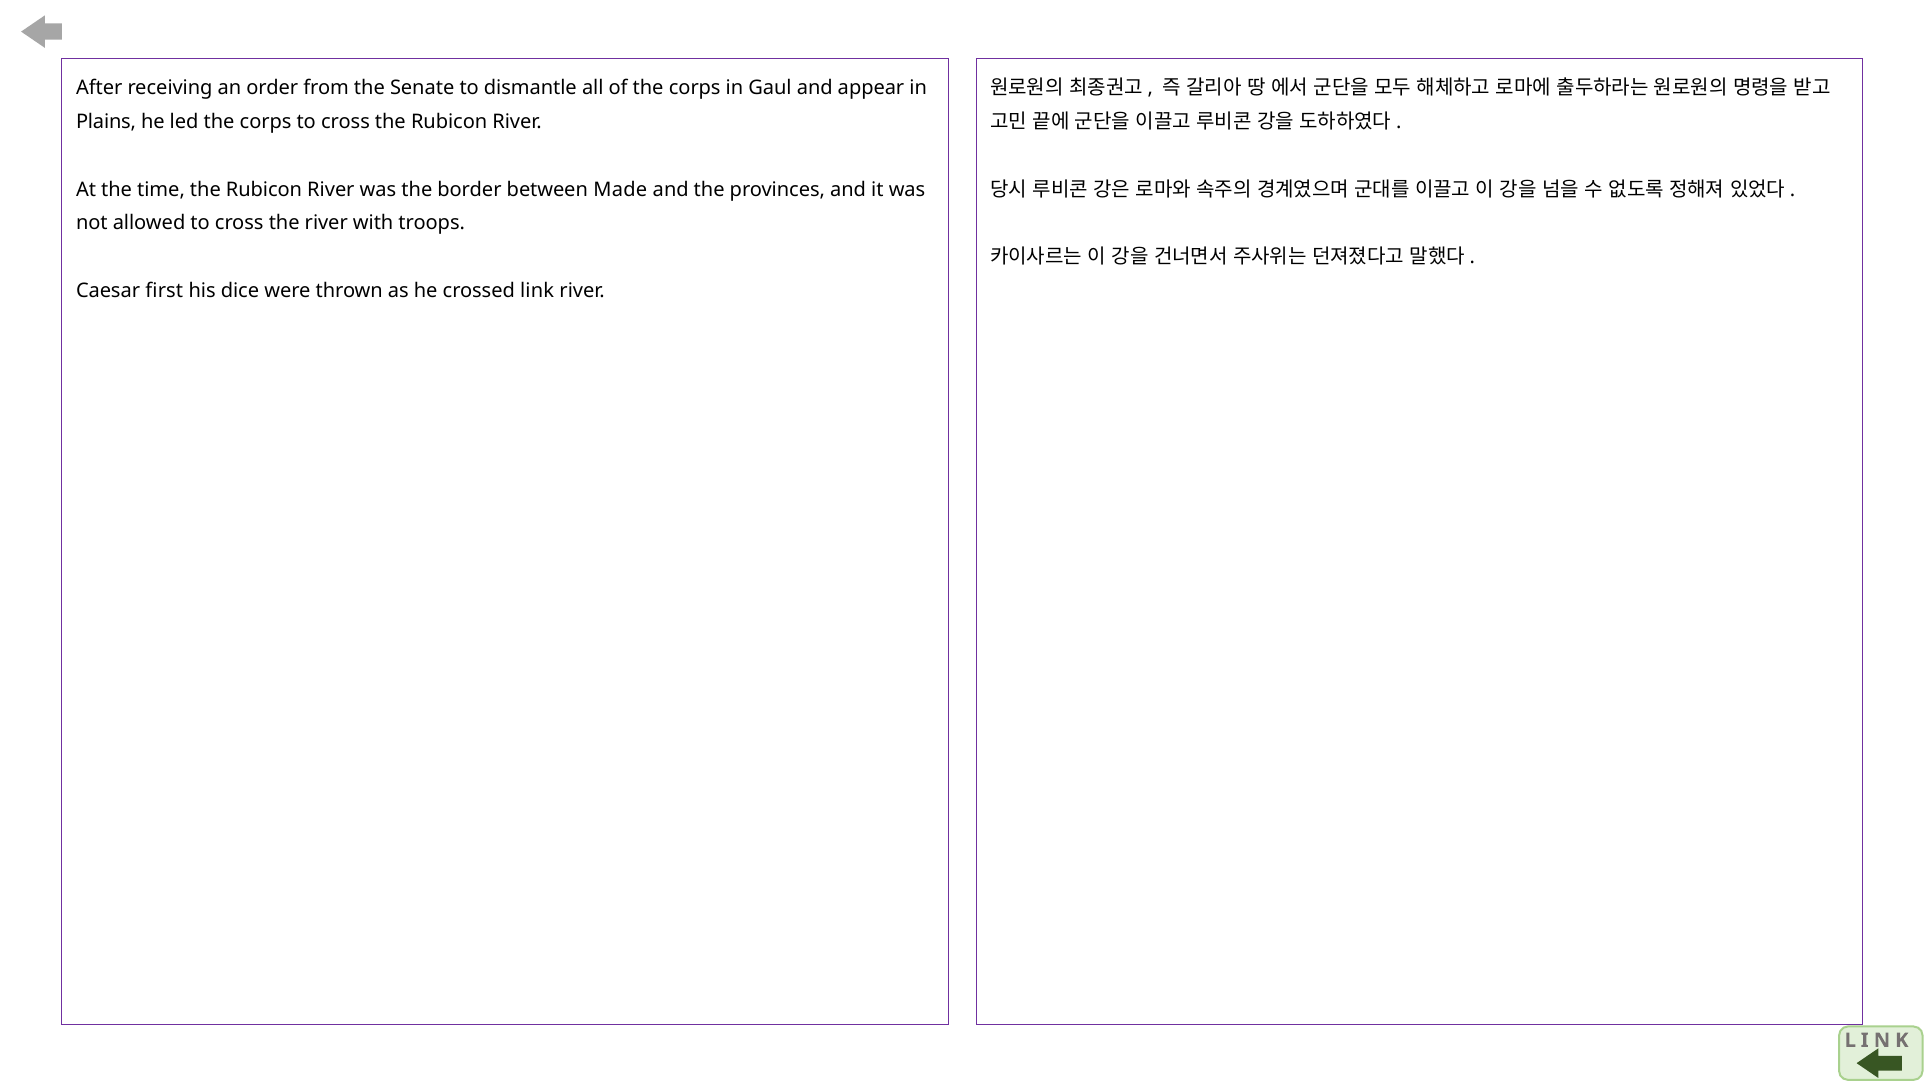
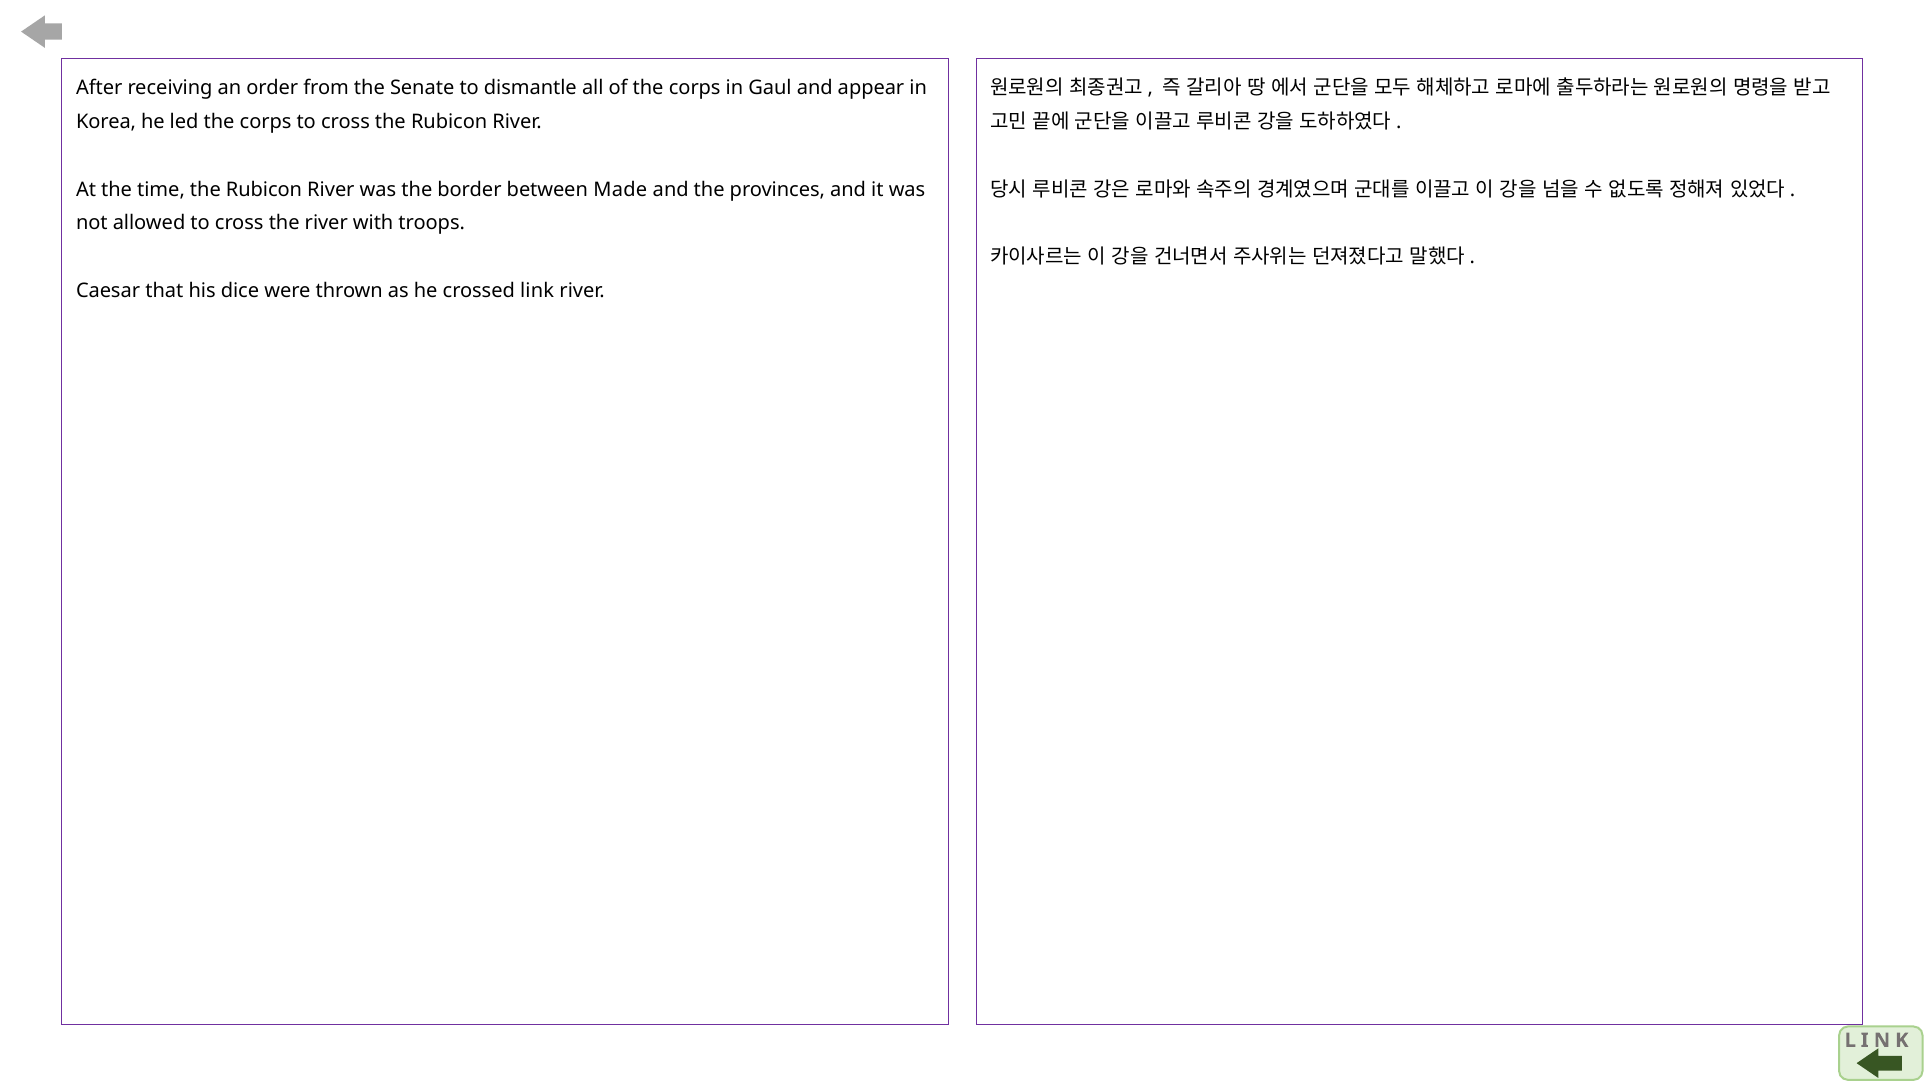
Plains: Plains -> Korea
first: first -> that
